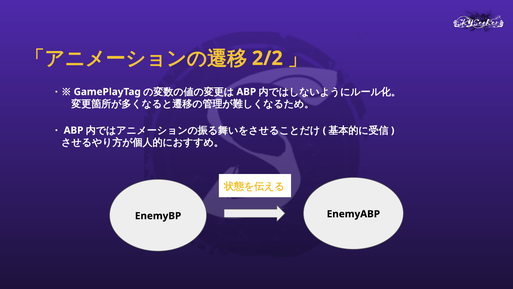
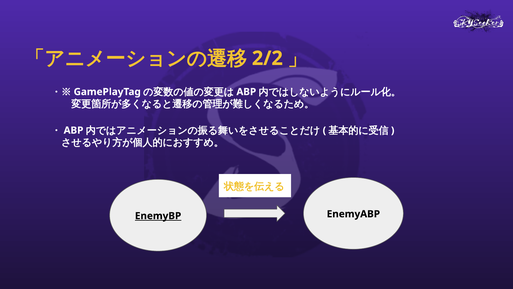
EnemyBP underline: none -> present
